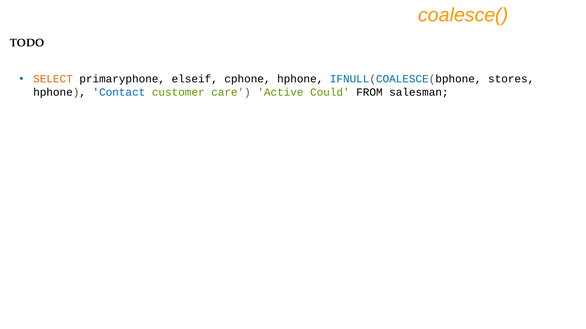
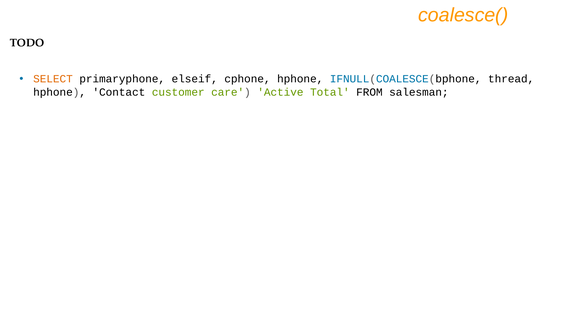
stores: stores -> thread
Contact colour: blue -> black
Could: Could -> Total
